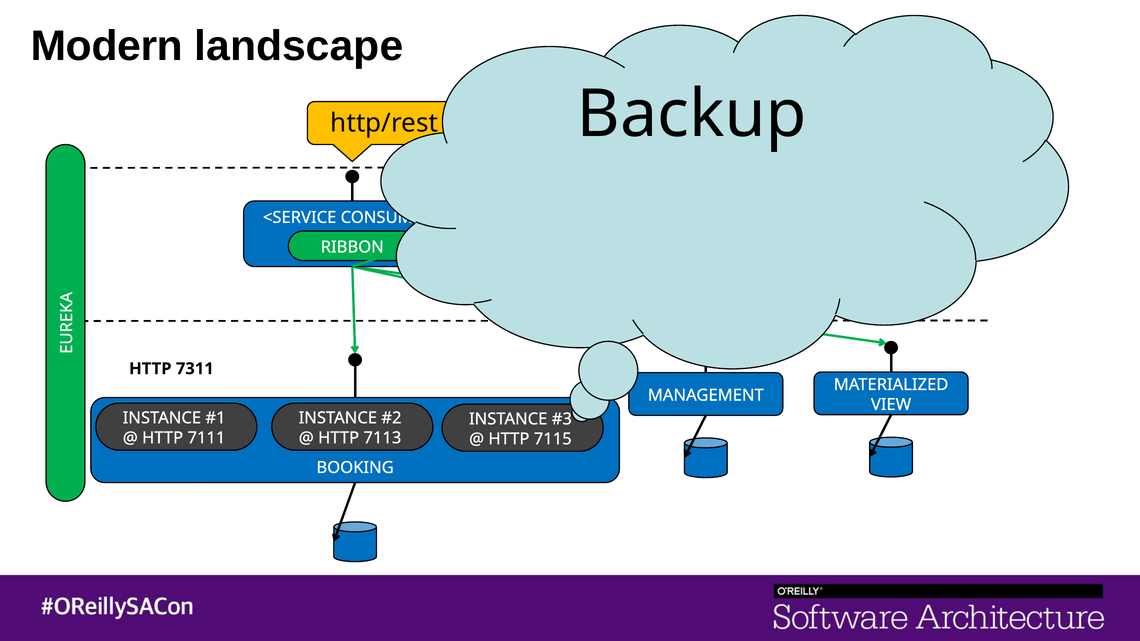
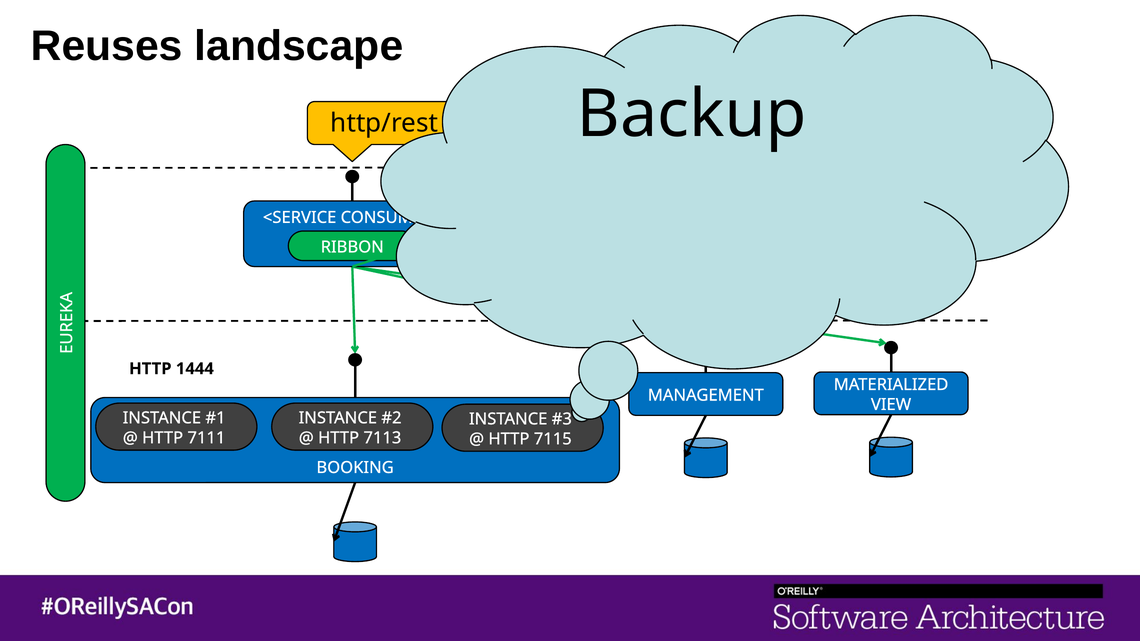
Modern: Modern -> Reuses
7311: 7311 -> 1444
